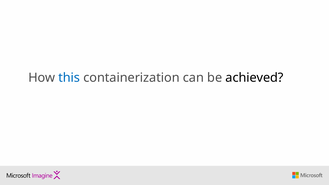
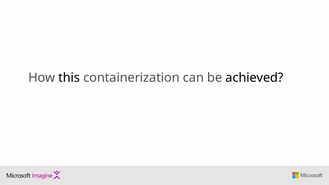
this colour: blue -> black
